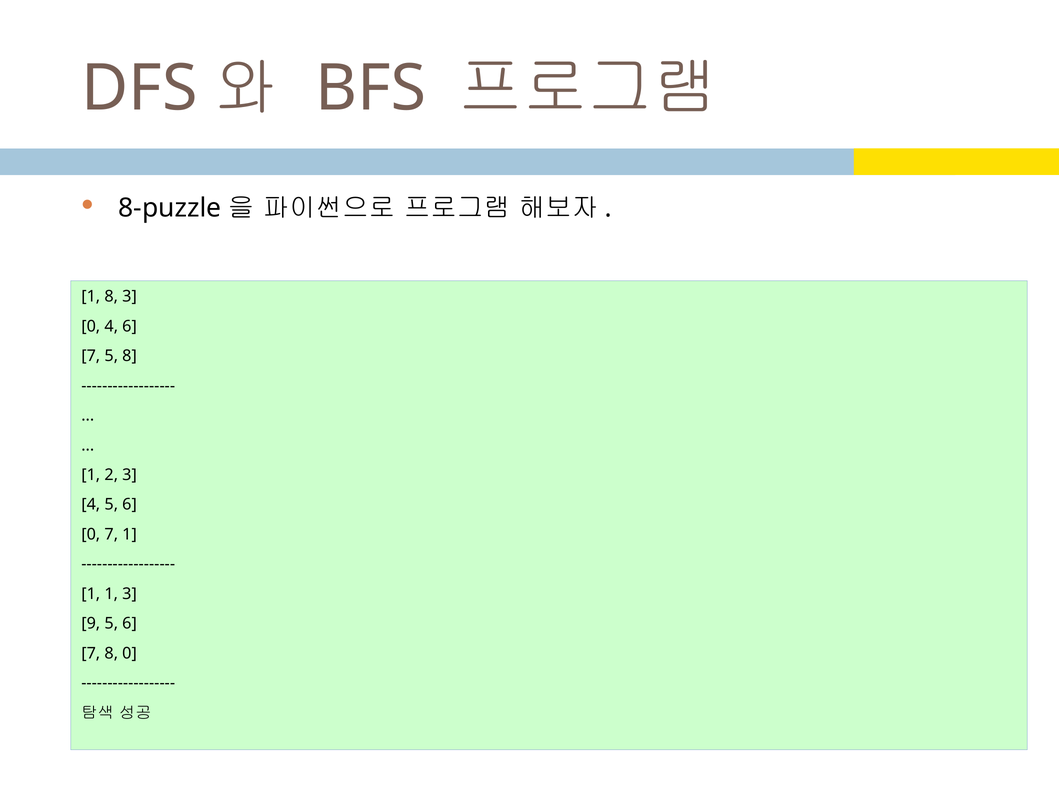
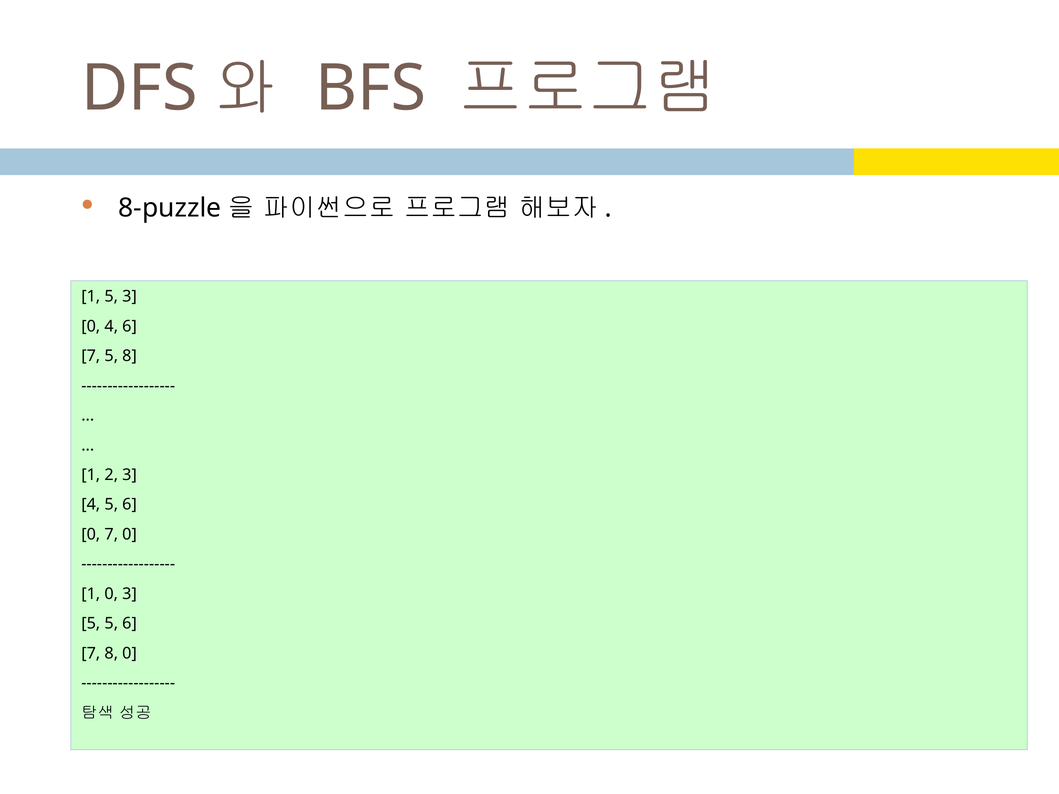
1 8: 8 -> 5
7 1: 1 -> 0
1 1: 1 -> 0
9 at (91, 624): 9 -> 5
